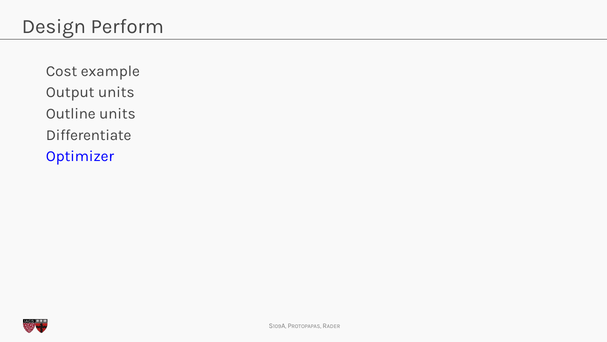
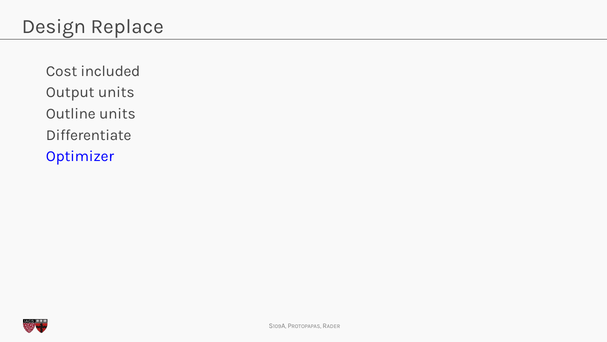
Perform: Perform -> Replace
example: example -> included
